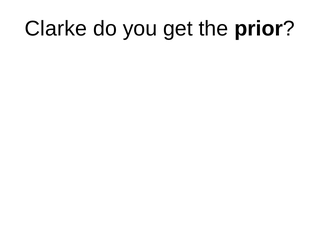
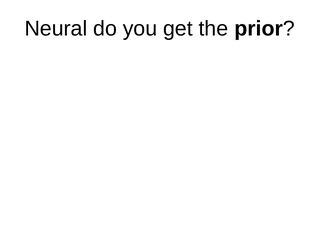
Clarke: Clarke -> Neural
